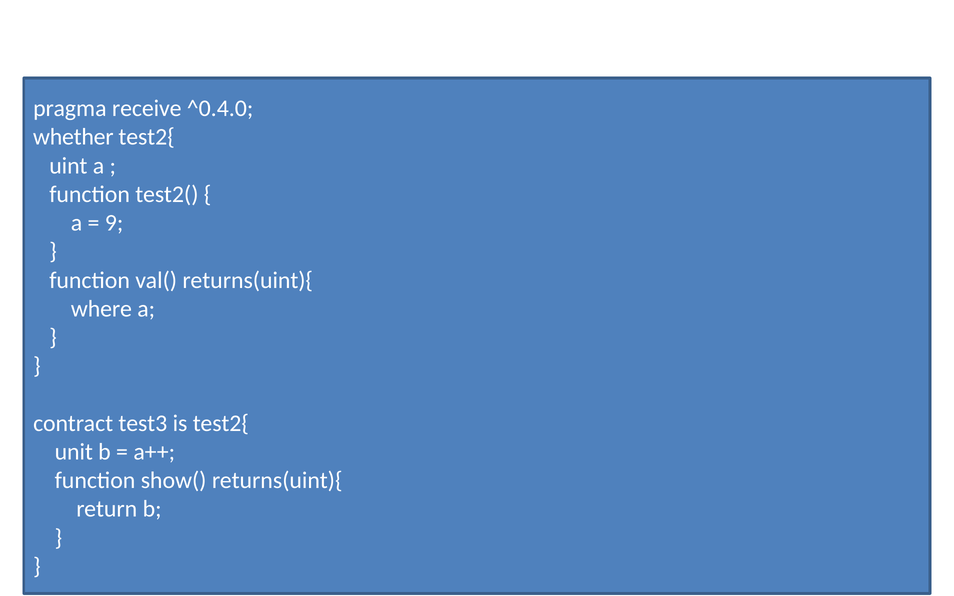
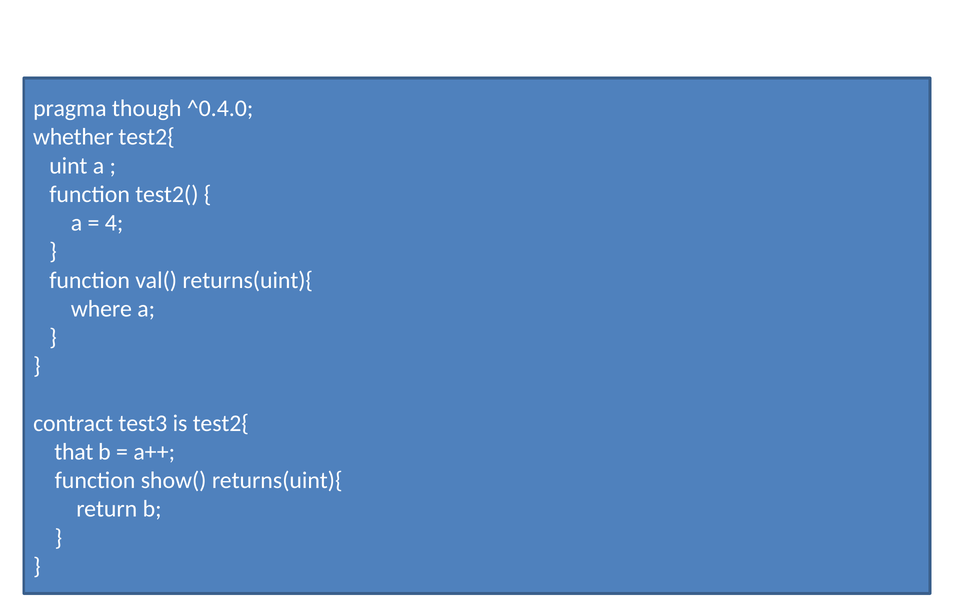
receive: receive -> though
9: 9 -> 4
unit: unit -> that
